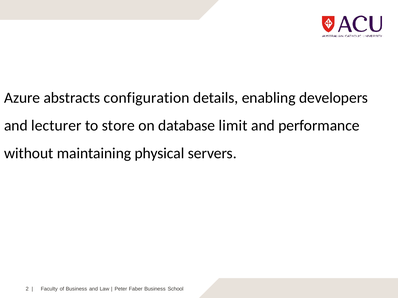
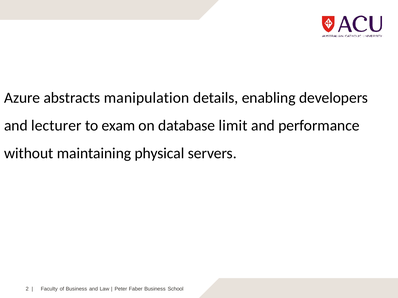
configuration: configuration -> manipulation
store: store -> exam
